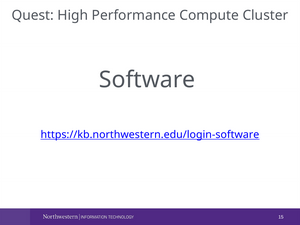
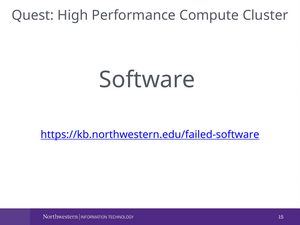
https://kb.northwestern.edu/login-software: https://kb.northwestern.edu/login-software -> https://kb.northwestern.edu/failed-software
